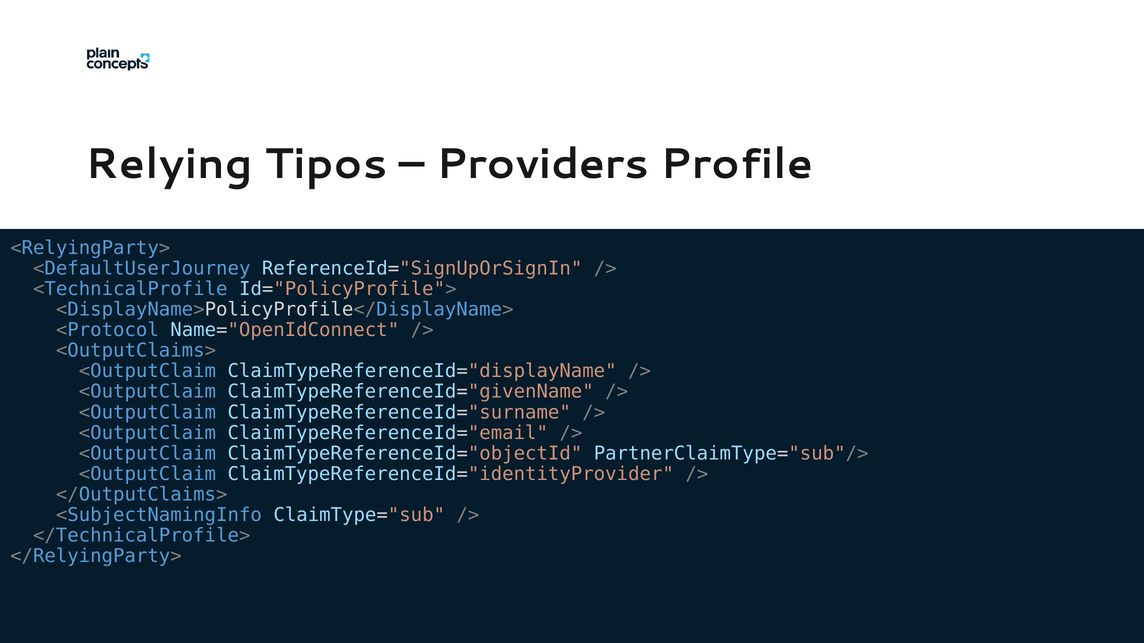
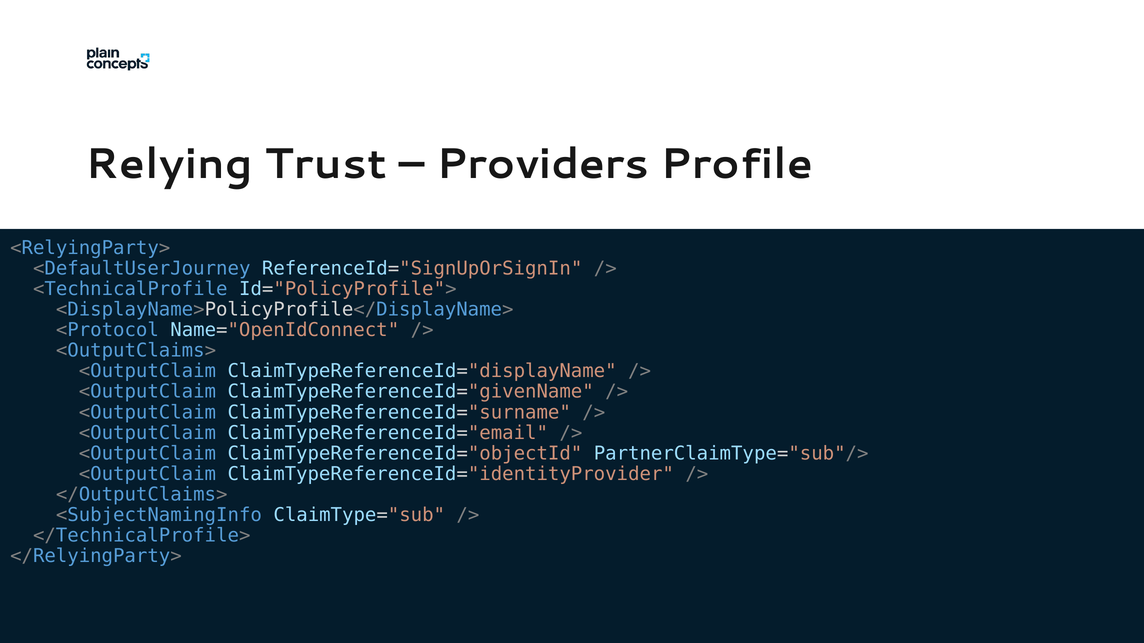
Tipos: Tipos -> Trust
